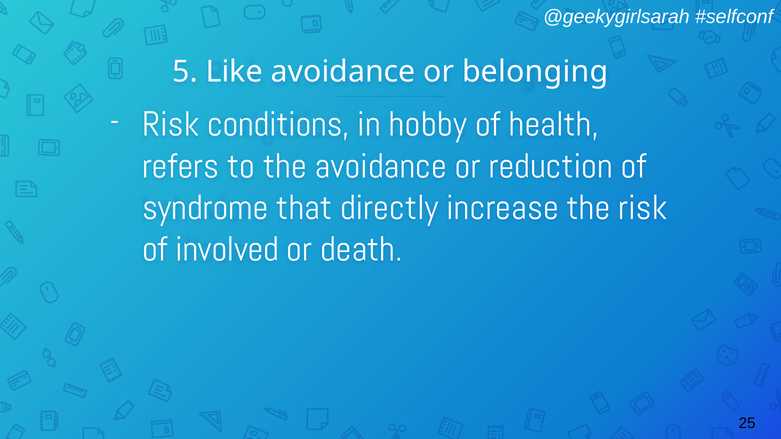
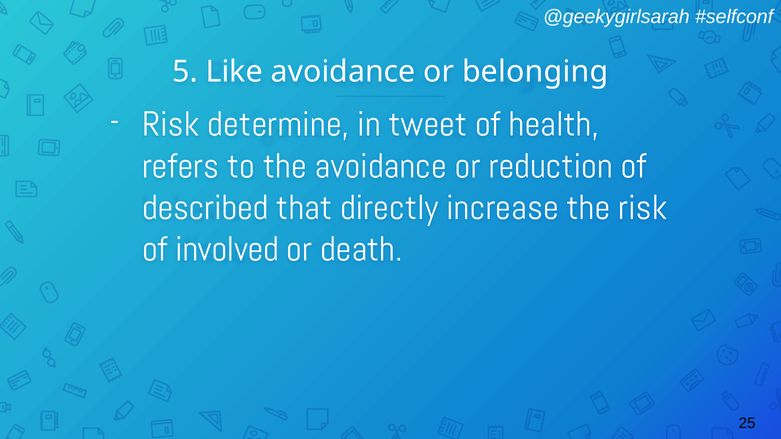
conditions: conditions -> determine
hobby: hobby -> tweet
syndrome: syndrome -> described
